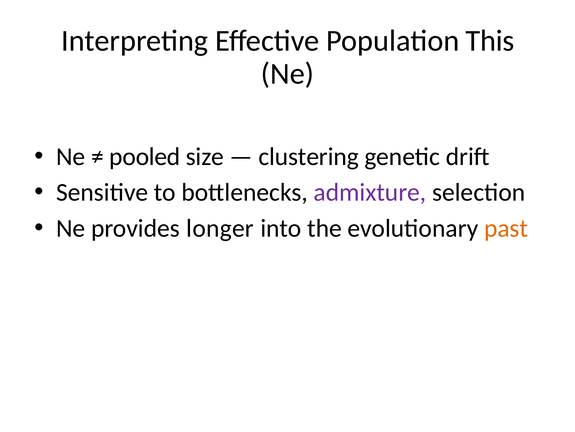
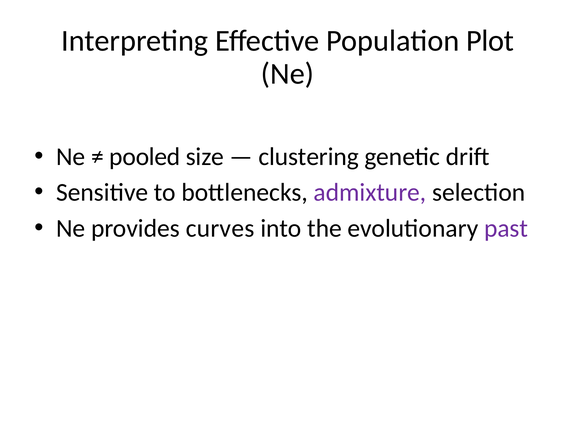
This: This -> Plot
longer: longer -> curves
past colour: orange -> purple
